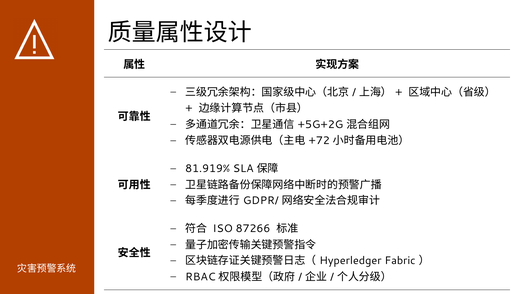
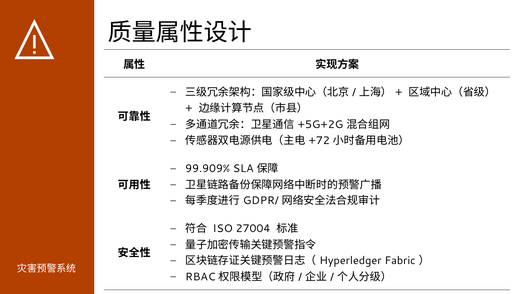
81.919%: 81.919% -> 99.909%
87266: 87266 -> 27004
